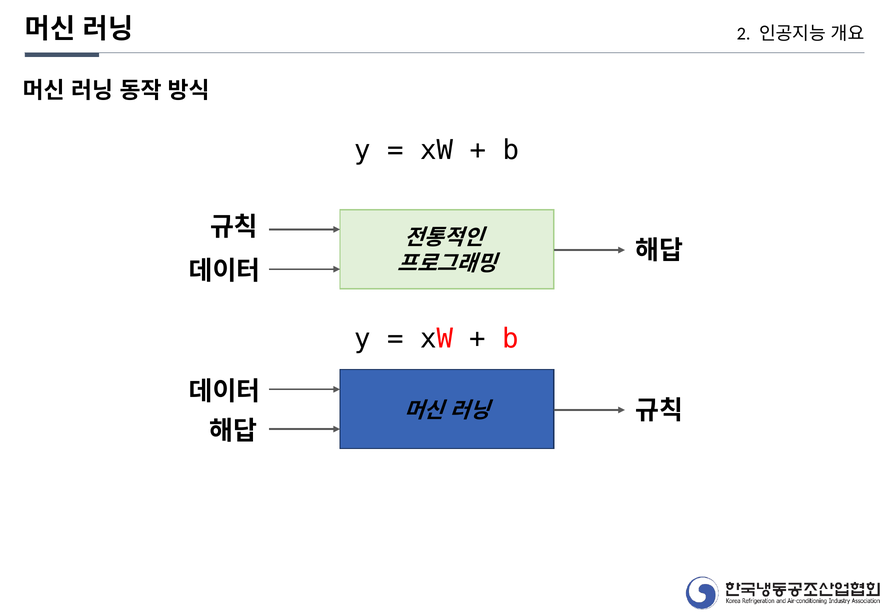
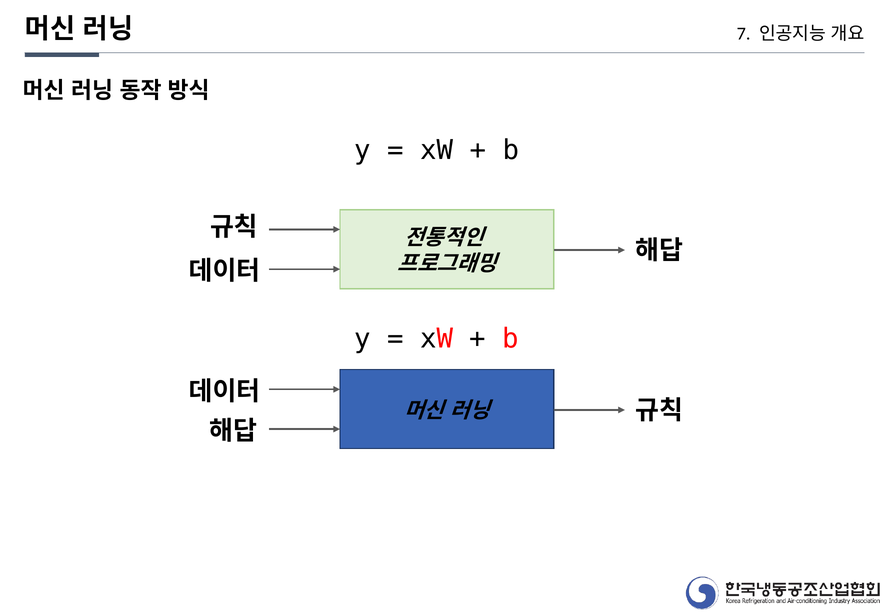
2: 2 -> 7
